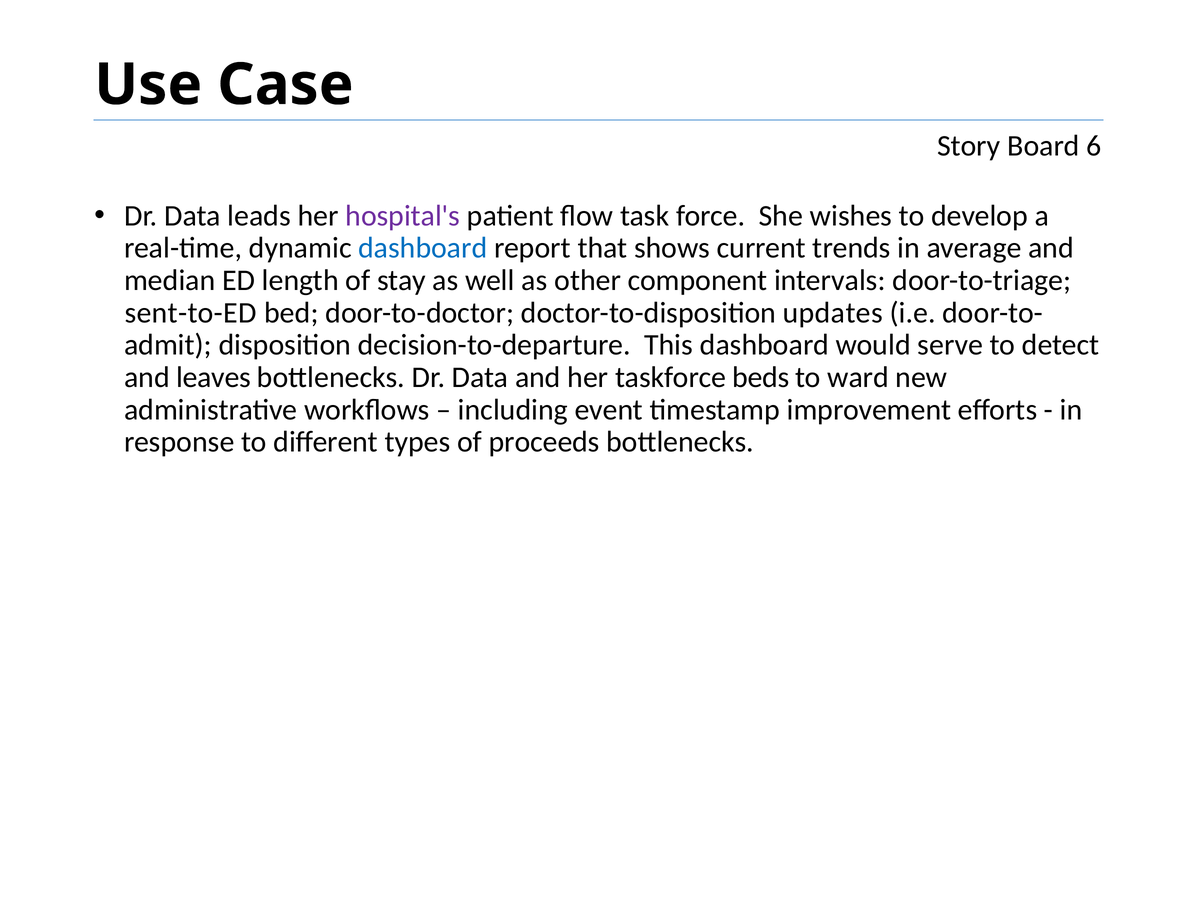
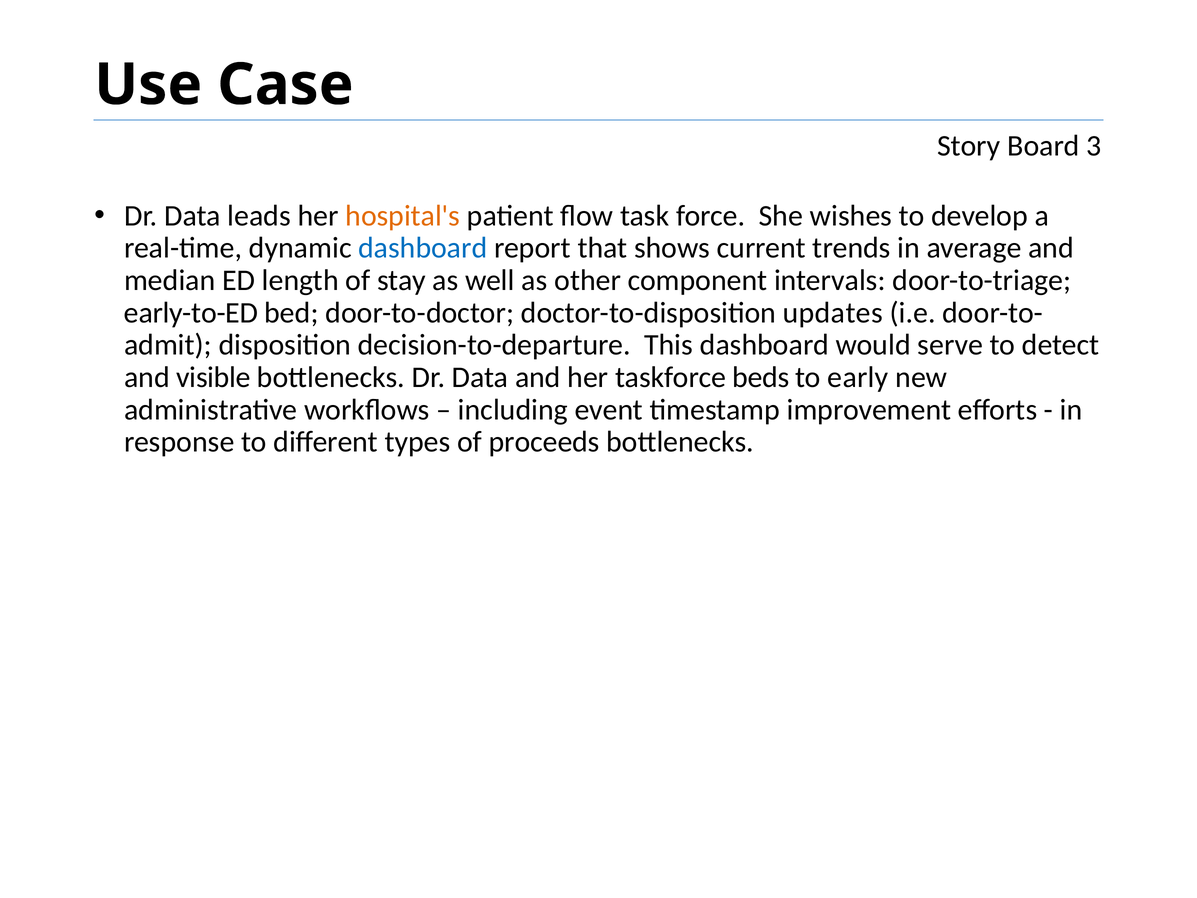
6: 6 -> 3
hospital's colour: purple -> orange
sent-to-ED: sent-to-ED -> early-to-ED
leaves: leaves -> visible
ward: ward -> early
